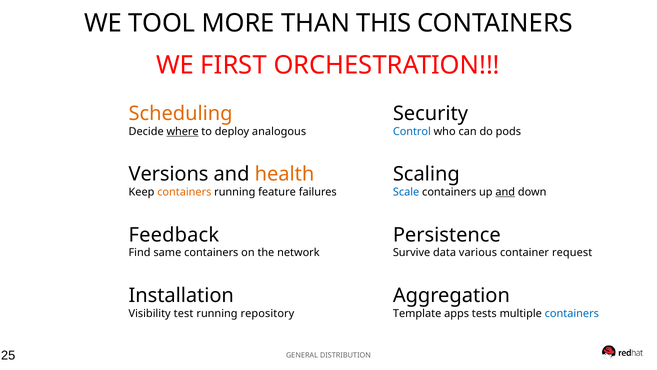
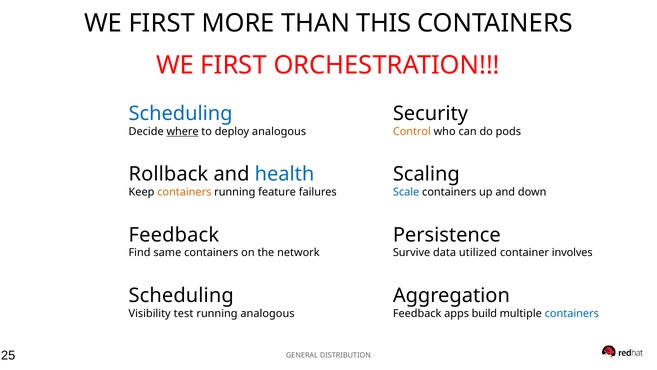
TOOL at (162, 23): TOOL -> FIRST
Scheduling at (181, 113) colour: orange -> blue
Control colour: blue -> orange
Versions: Versions -> Rollback
health colour: orange -> blue
and at (505, 192) underline: present -> none
various: various -> utilized
request: request -> involves
Installation at (181, 295): Installation -> Scheduling
running repository: repository -> analogous
Template at (417, 313): Template -> Feedback
tests: tests -> build
